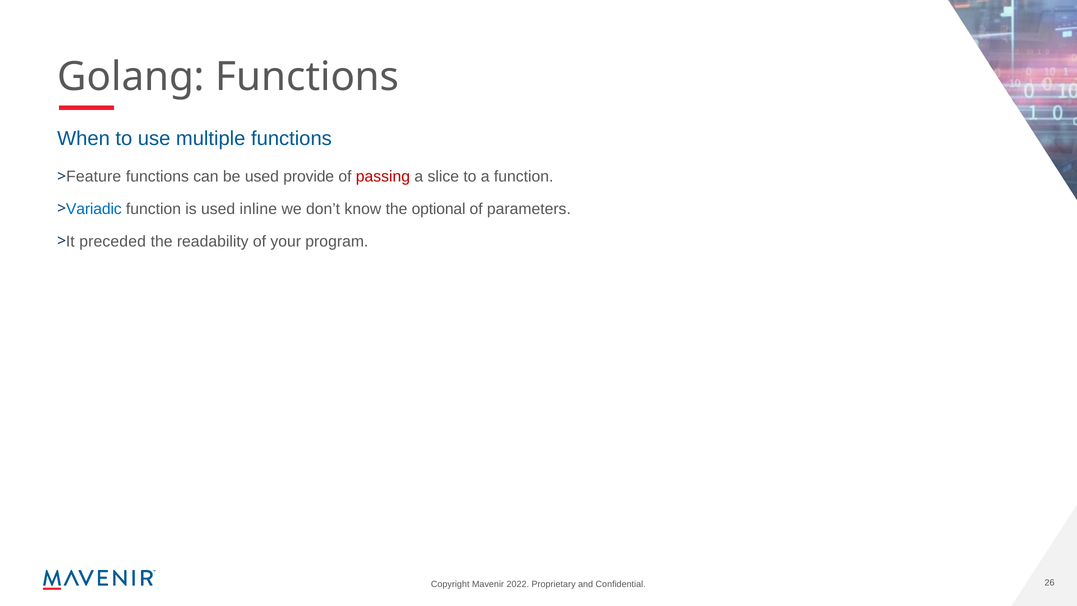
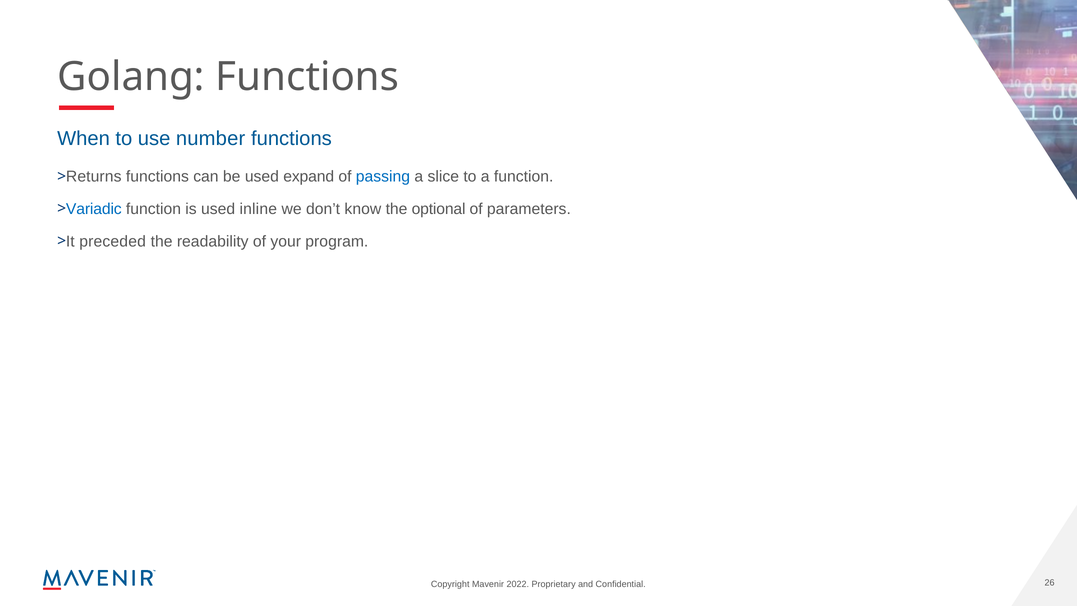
multiple: multiple -> number
Feature: Feature -> Returns
provide: provide -> expand
passing colour: red -> blue
